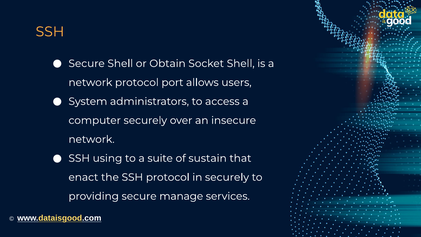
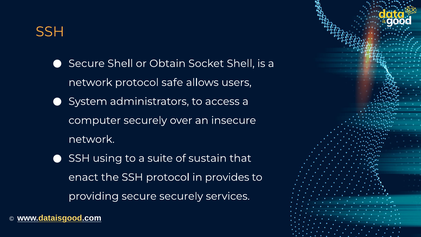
port: port -> safe
in securely: securely -> provides
secure manage: manage -> securely
